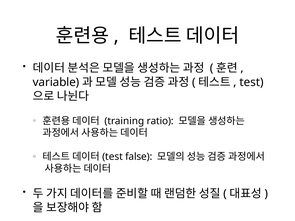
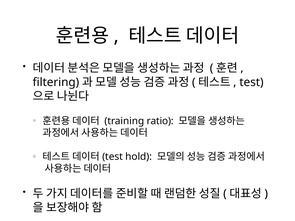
variable: variable -> filtering
false: false -> hold
